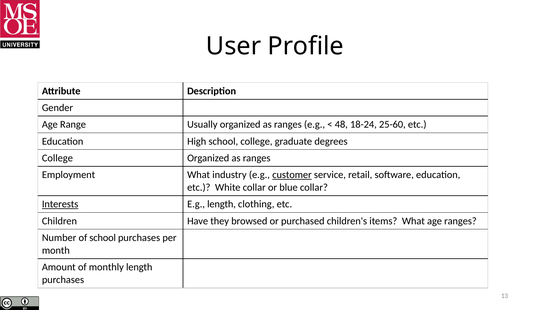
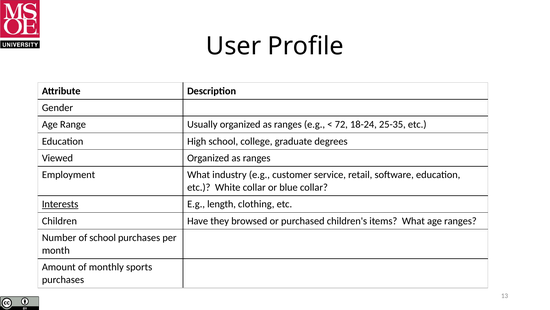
48: 48 -> 72
25-60: 25-60 -> 25-35
College at (57, 158): College -> Viewed
customer underline: present -> none
monthly length: length -> sports
